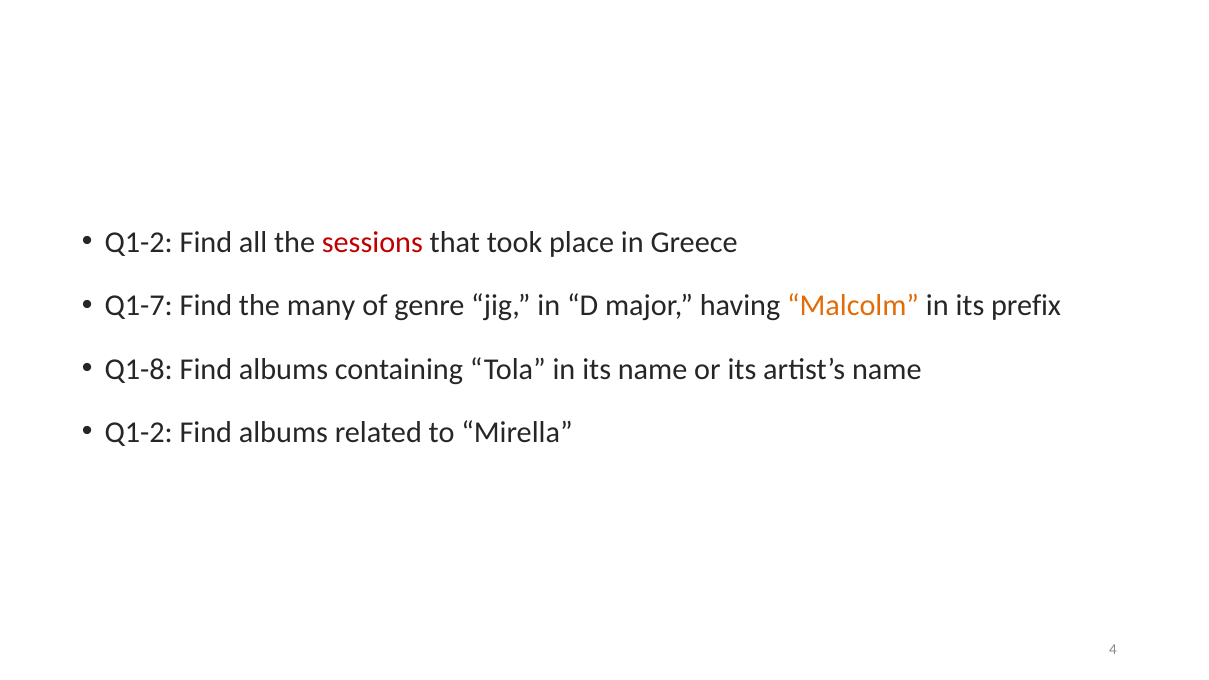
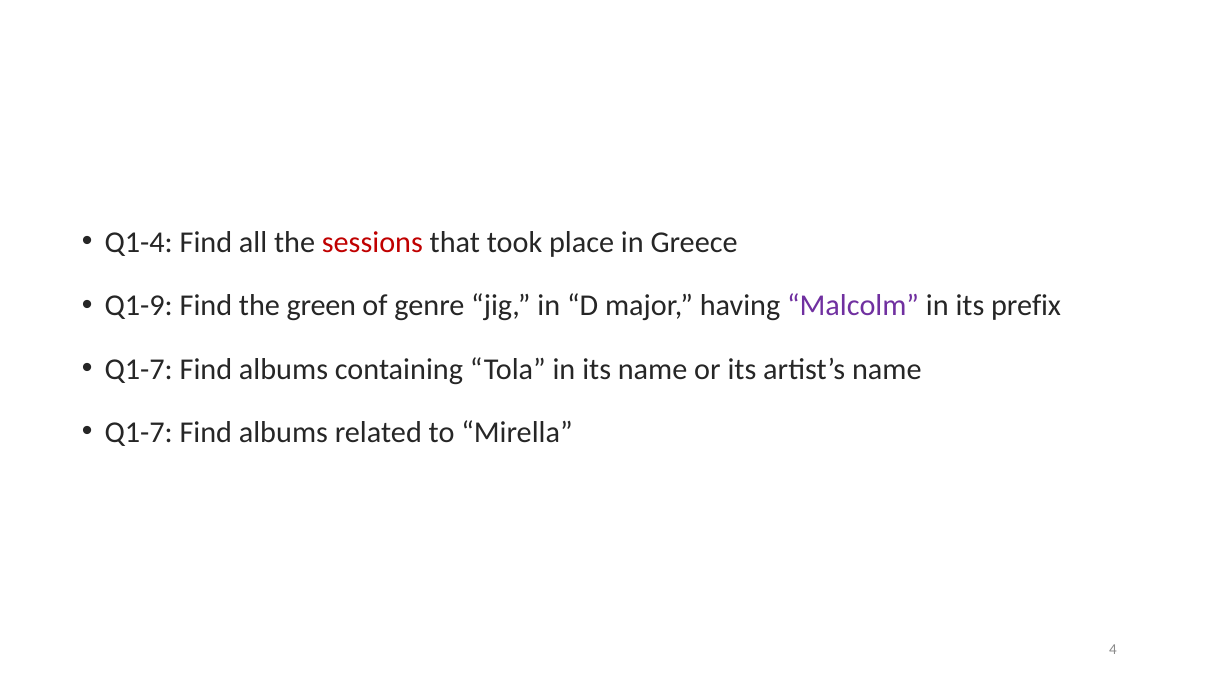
Q1-2 at (139, 242): Q1-2 -> Q1-4
Q1-7: Q1-7 -> Q1-9
many: many -> green
Malcolm colour: orange -> purple
Q1-8 at (139, 369): Q1-8 -> Q1-7
Q1-2 at (139, 433): Q1-2 -> Q1-7
